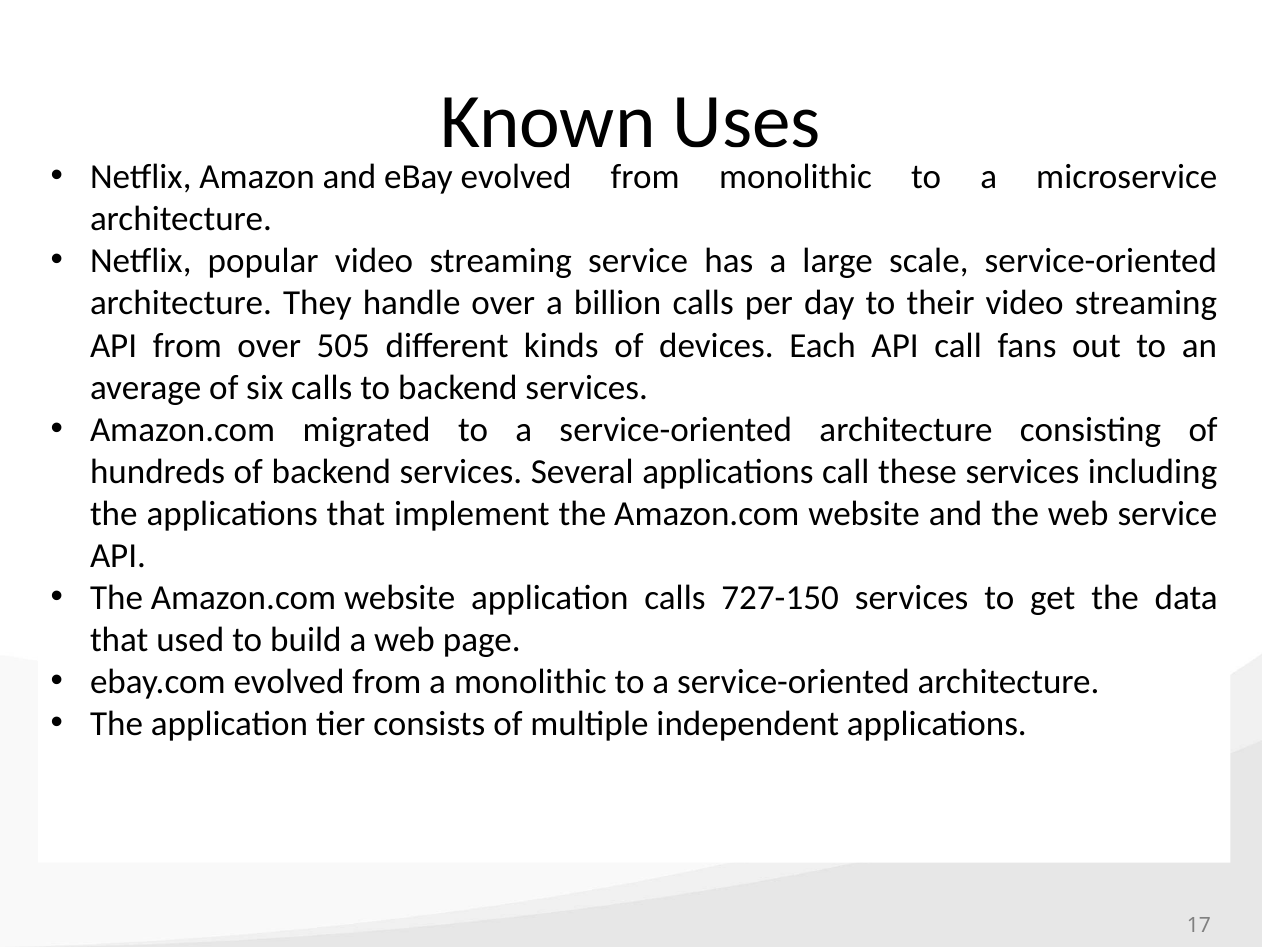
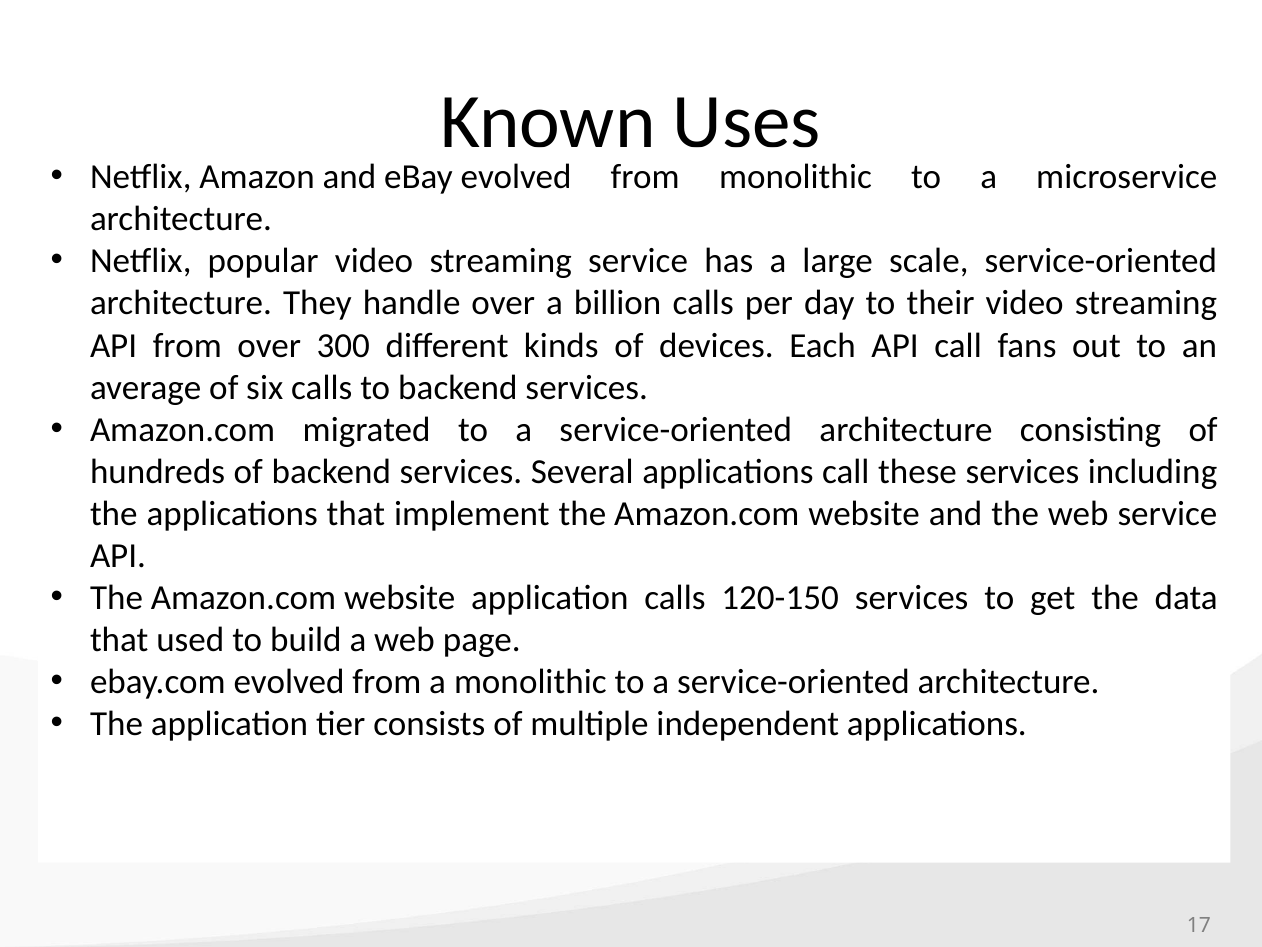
505: 505 -> 300
727-150: 727-150 -> 120-150
